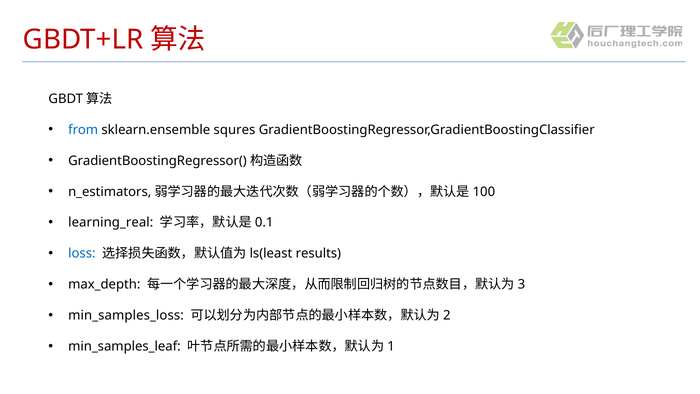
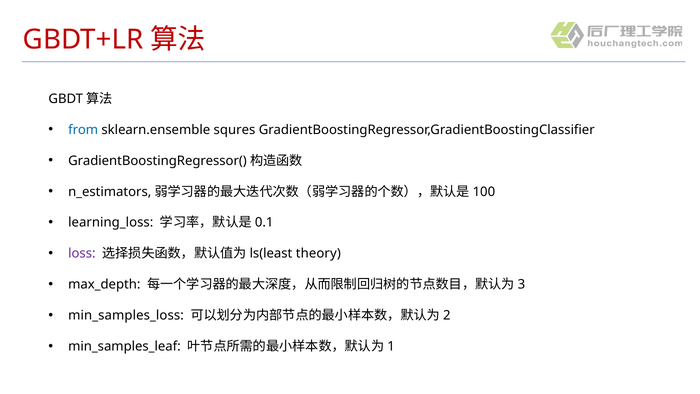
learning_real: learning_real -> learning_loss
loss colour: blue -> purple
results: results -> theory
